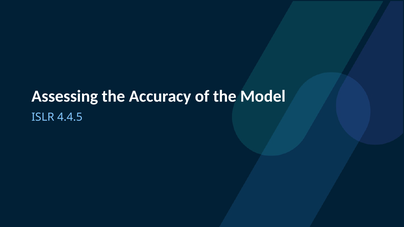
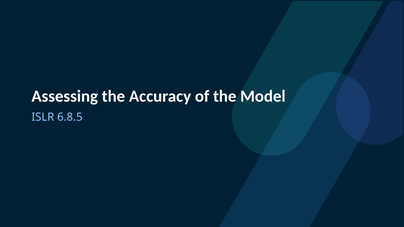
4.4.5: 4.4.5 -> 6.8.5
